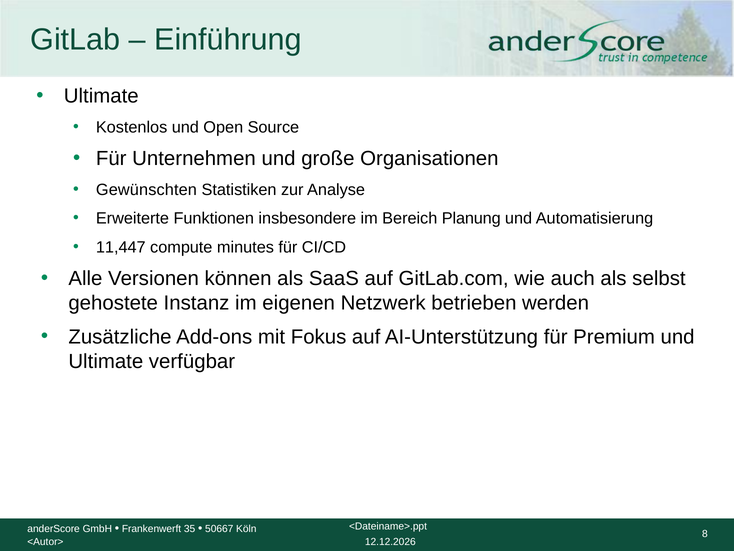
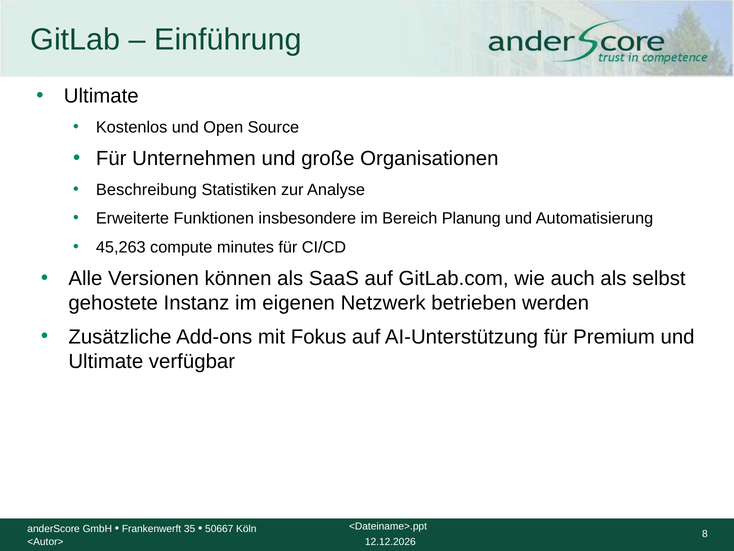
Gewünschten: Gewünschten -> Beschreibung
11,447: 11,447 -> 45,263
